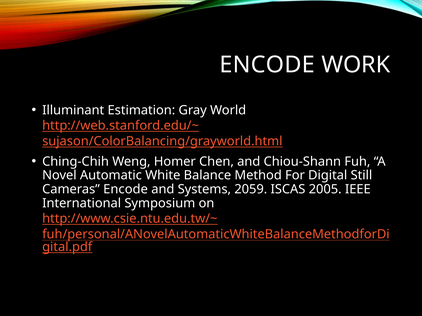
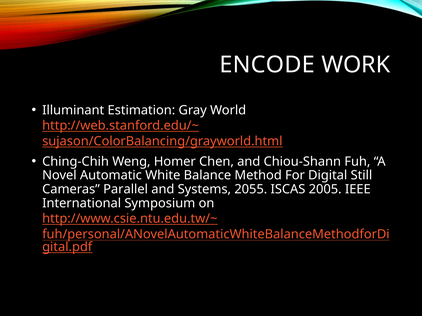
Cameras Encode: Encode -> Parallel
2059: 2059 -> 2055
